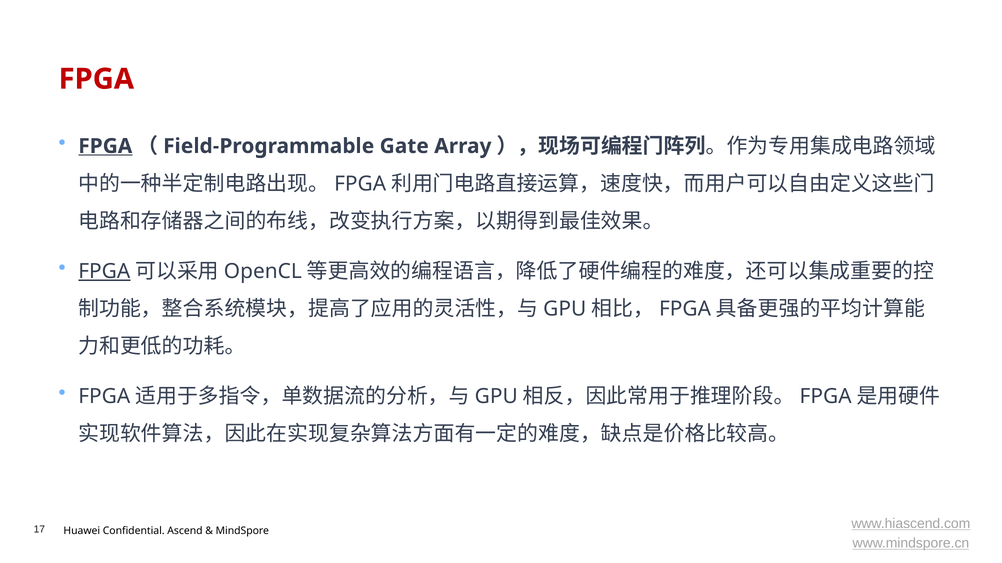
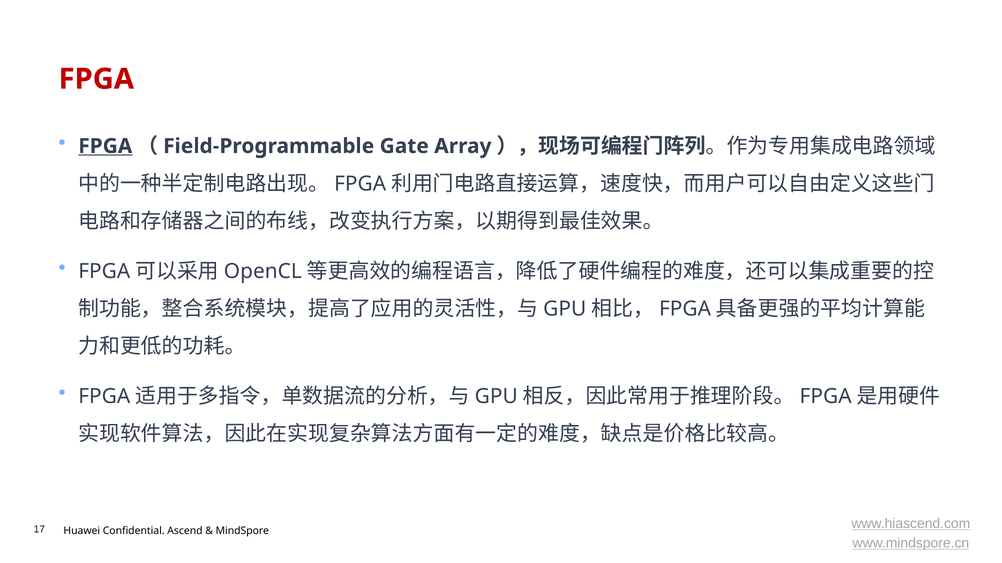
FPGA at (104, 271) underline: present -> none
